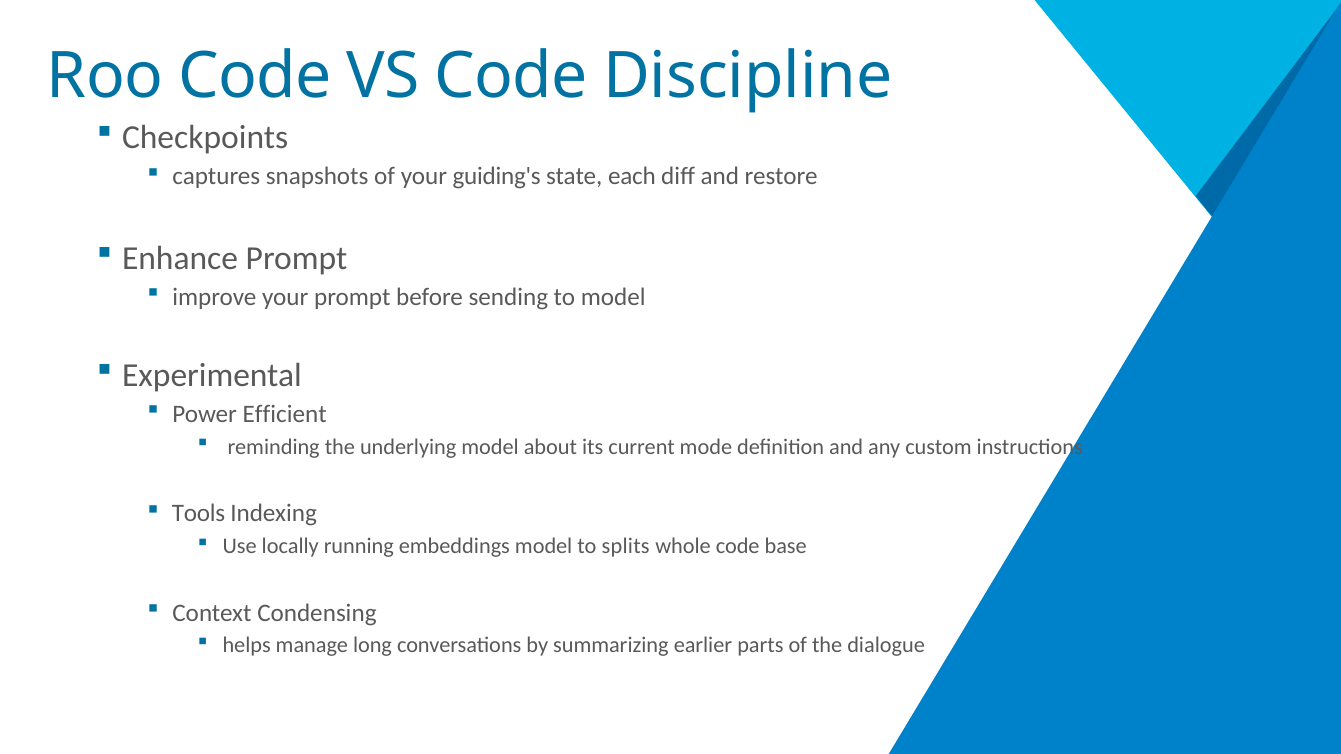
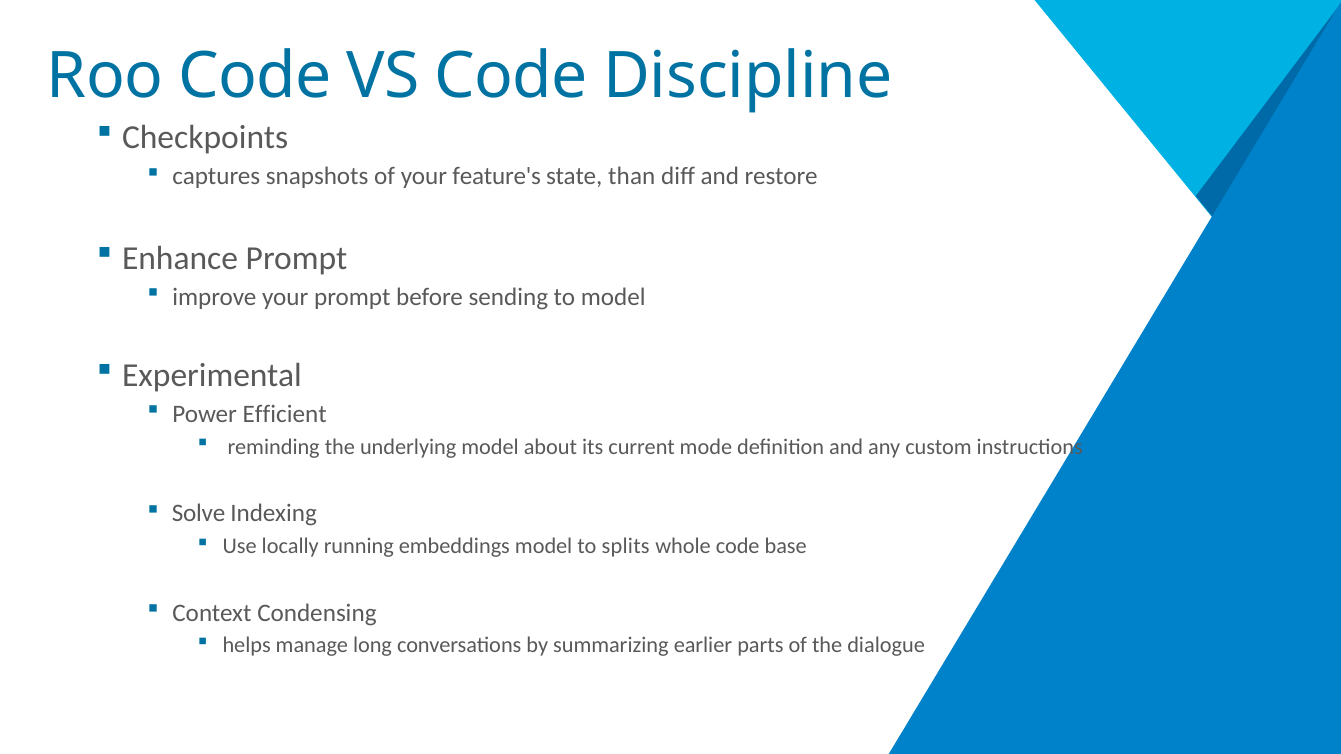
guiding's: guiding's -> feature's
each: each -> than
Tools: Tools -> Solve
